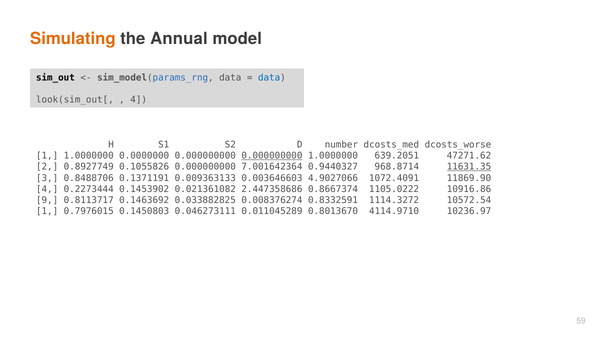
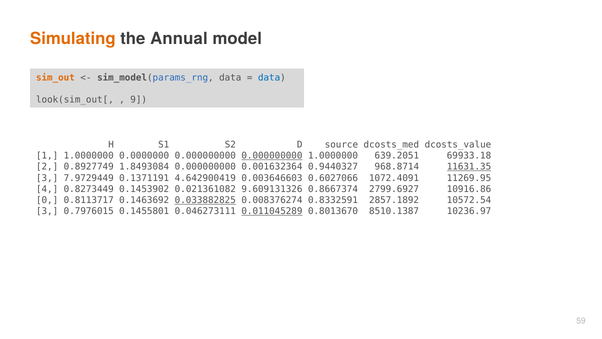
sim_out colour: black -> orange
4 at (139, 100): 4 -> 9
number: number -> source
dcosts_worse: dcosts_worse -> dcosts_value
47271.62: 47271.62 -> 69933.18
0.1055826: 0.1055826 -> 1.8493084
7.001642364: 7.001642364 -> 0.001632364
0.8488706: 0.8488706 -> 7.9729449
0.009363133: 0.009363133 -> 4.642900419
4.9027066: 4.9027066 -> 0.6027066
11869.90: 11869.90 -> 11269.95
0.2273444: 0.2273444 -> 0.8273449
2.447358686: 2.447358686 -> 9.609131326
1105.0222: 1105.0222 -> 2799.6927
9: 9 -> 0
0.033882825 underline: none -> present
1114.3272: 1114.3272 -> 2857.1892
1 at (47, 211): 1 -> 3
0.1450803: 0.1450803 -> 0.1455801
0.011045289 underline: none -> present
4114.9710: 4114.9710 -> 8510.1387
